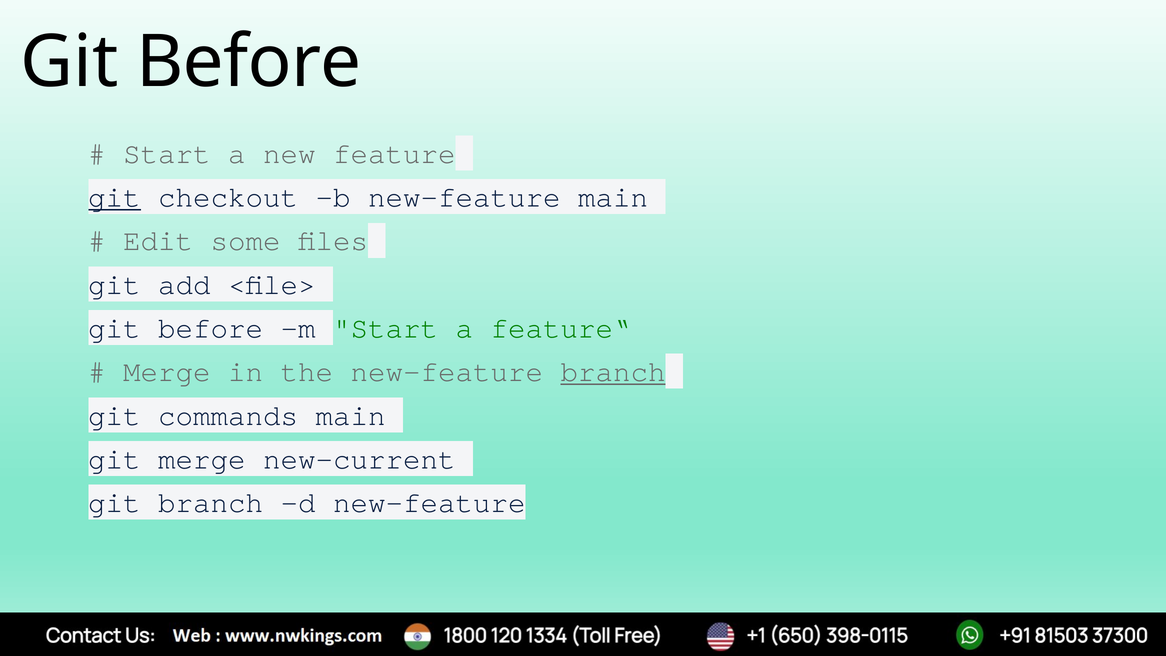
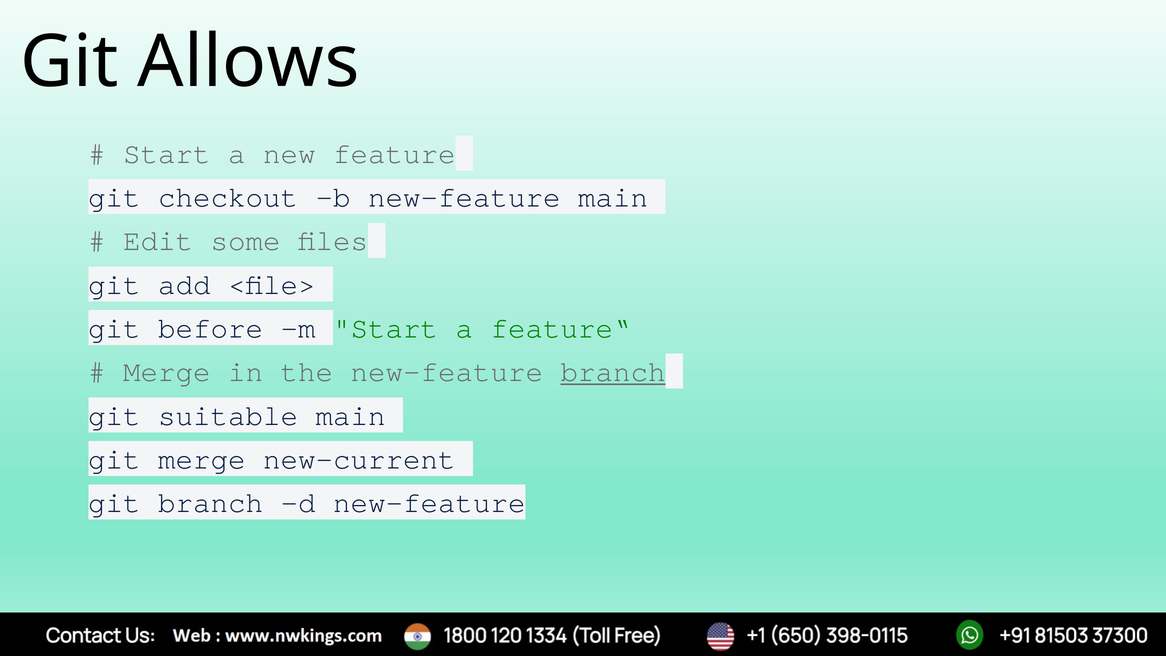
Before at (249, 62): Before -> Allows
git at (115, 197) underline: present -> none
commands: commands -> suitable
